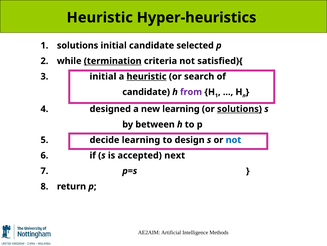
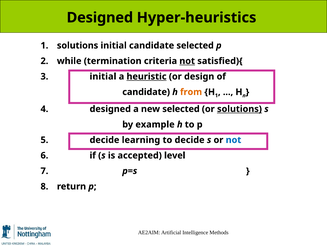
Heuristic at (100, 18): Heuristic -> Designed
termination underline: present -> none
not at (187, 61) underline: none -> present
search: search -> design
from colour: purple -> orange
new learning: learning -> selected
between: between -> example
to design: design -> decide
next: next -> level
